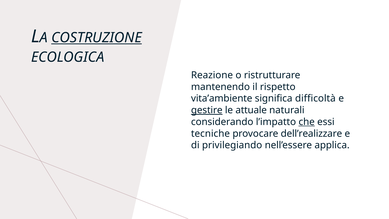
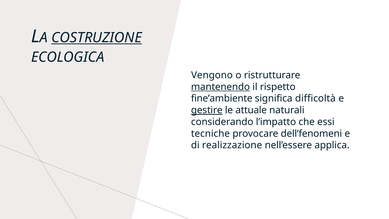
Reazione: Reazione -> Vengono
mantenendo underline: none -> present
vita’ambiente: vita’ambiente -> fine’ambiente
che underline: present -> none
dell’realizzare: dell’realizzare -> dell’fenomeni
privilegiando: privilegiando -> realizzazione
